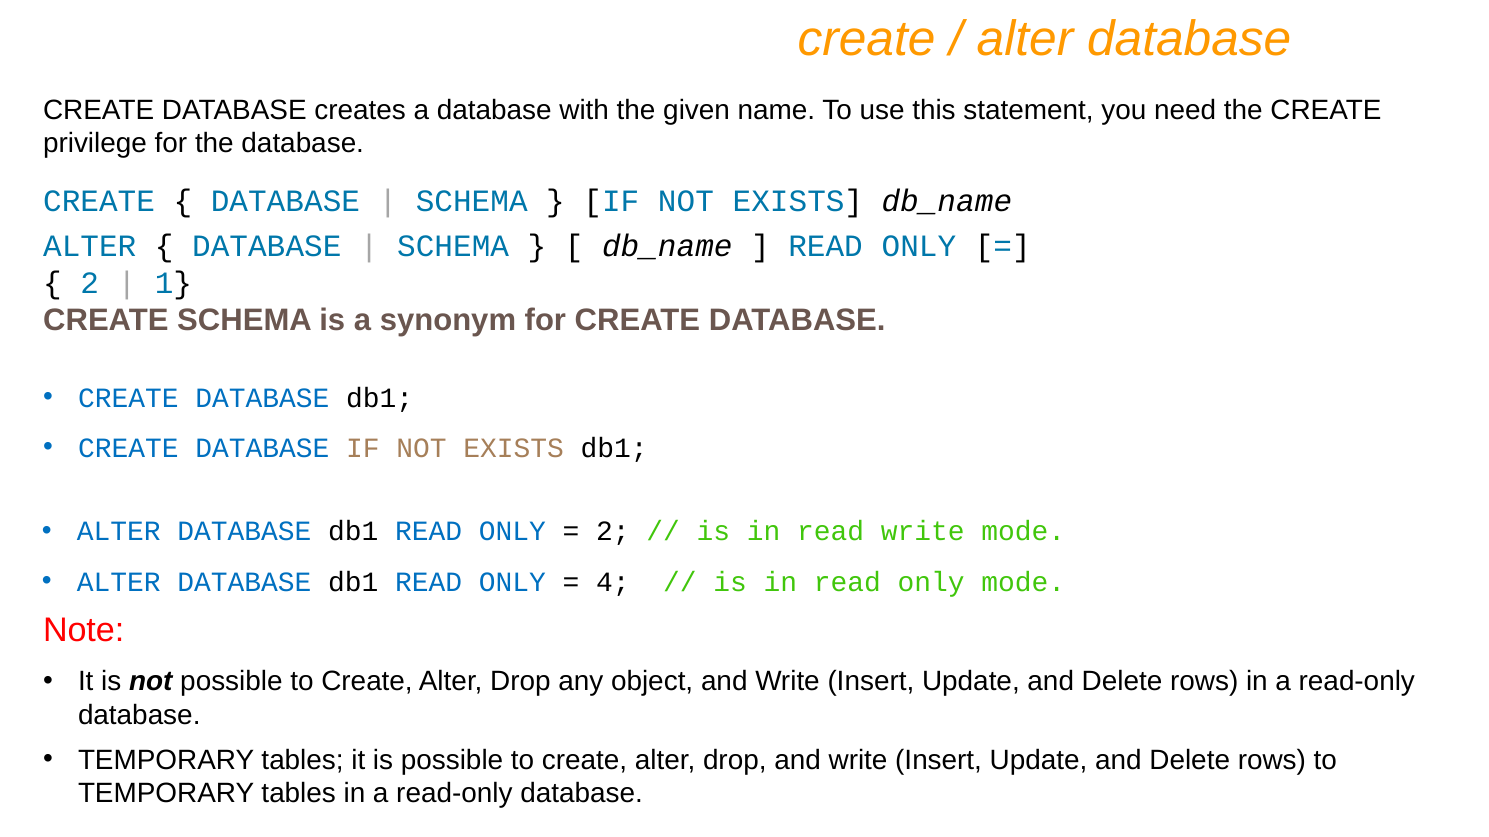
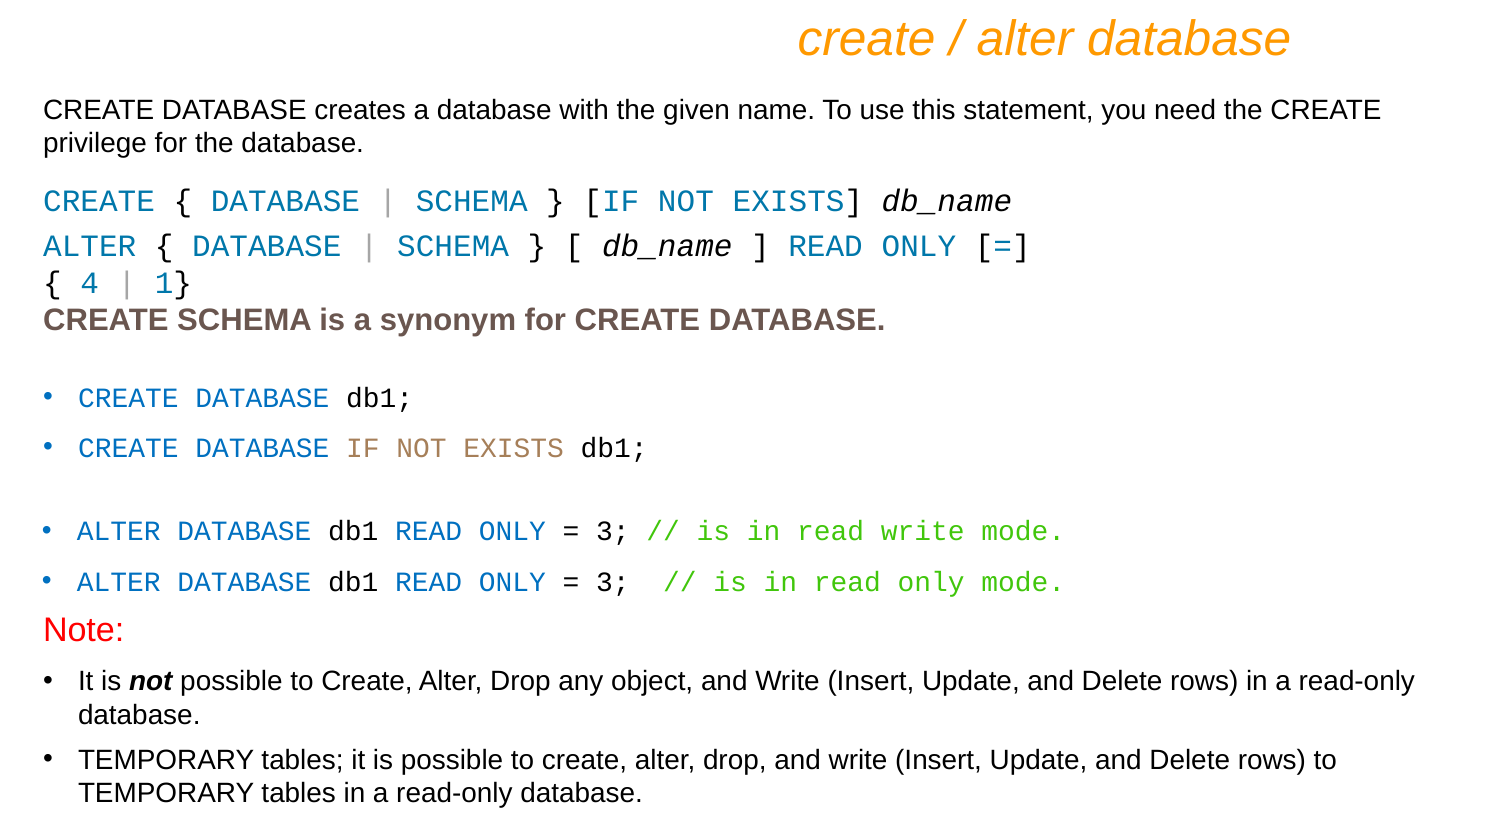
2 at (90, 283): 2 -> 4
2 at (613, 532): 2 -> 3
4 at (613, 582): 4 -> 3
